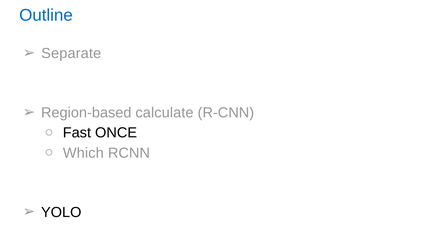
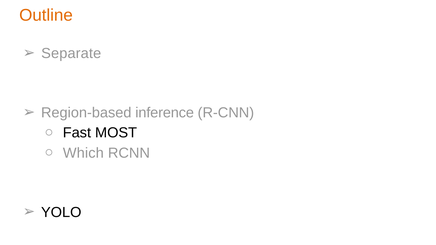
Outline colour: blue -> orange
calculate: calculate -> inference
ONCE: ONCE -> MOST
